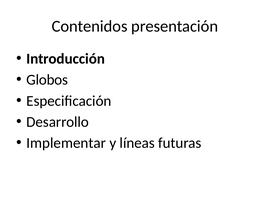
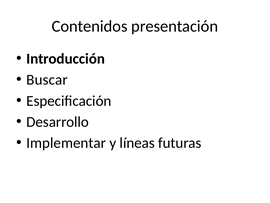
Globos: Globos -> Buscar
